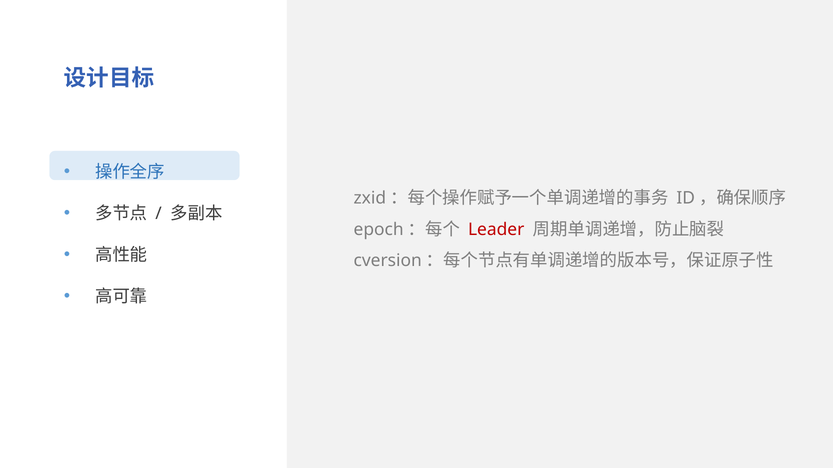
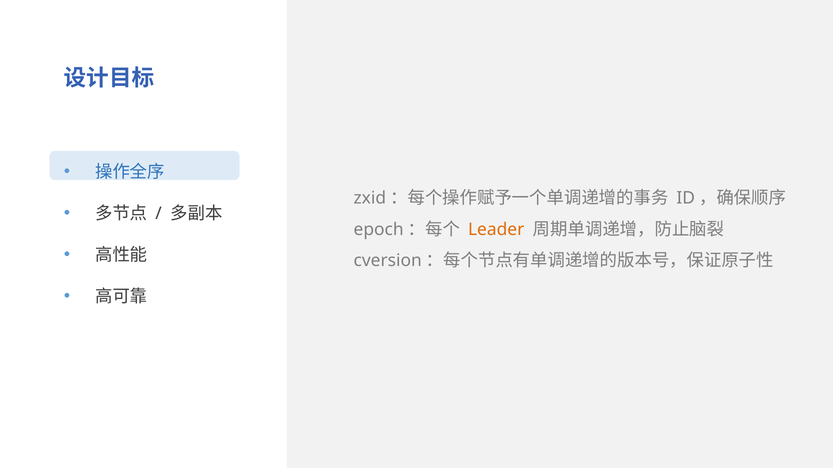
Leader colour: red -> orange
